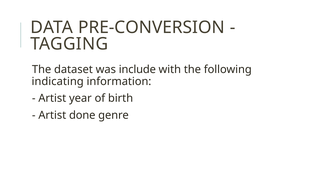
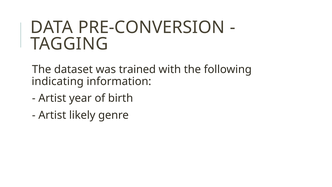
include: include -> trained
done: done -> likely
